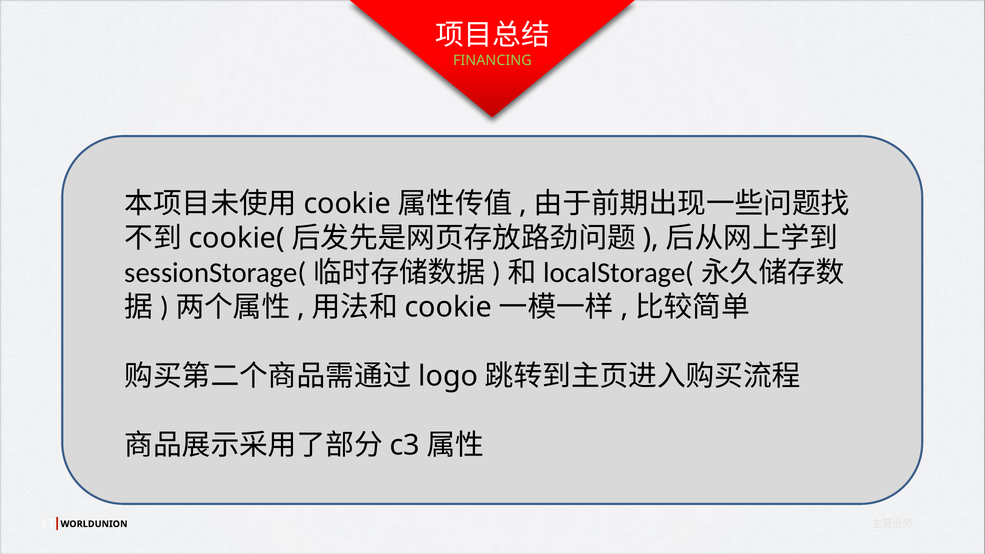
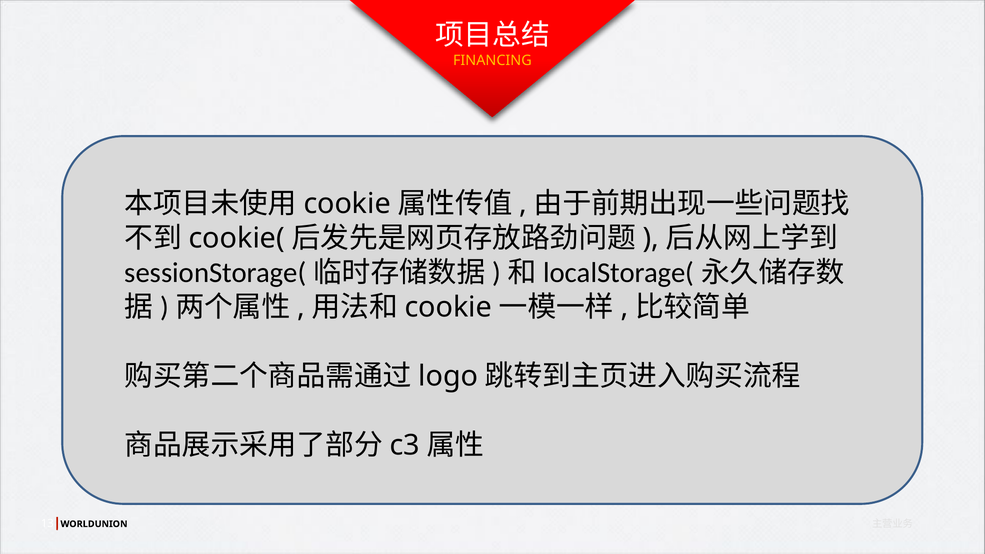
FINANCING colour: light green -> yellow
